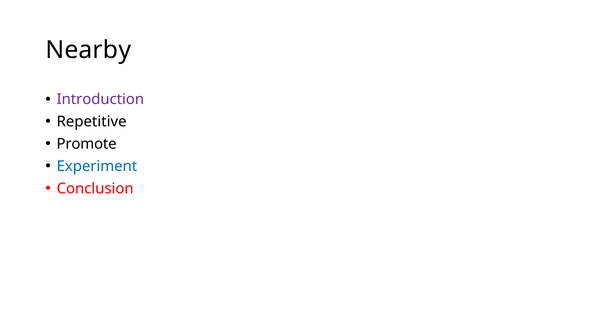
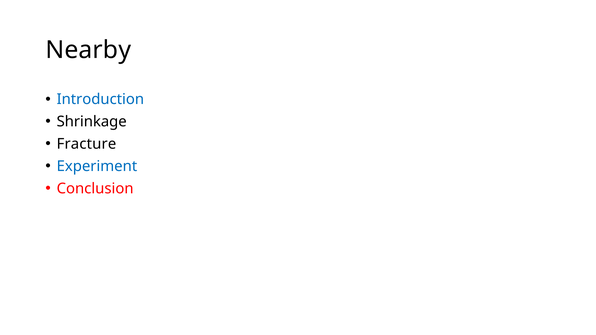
Introduction colour: purple -> blue
Repetitive: Repetitive -> Shrinkage
Promote: Promote -> Fracture
